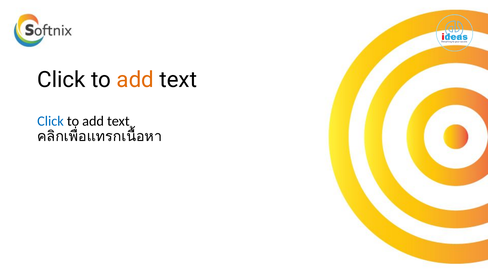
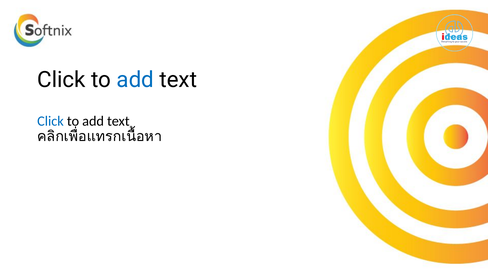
add at (135, 80) colour: orange -> blue
